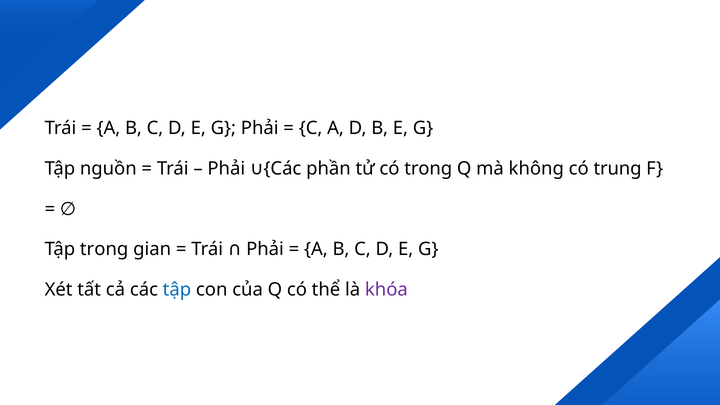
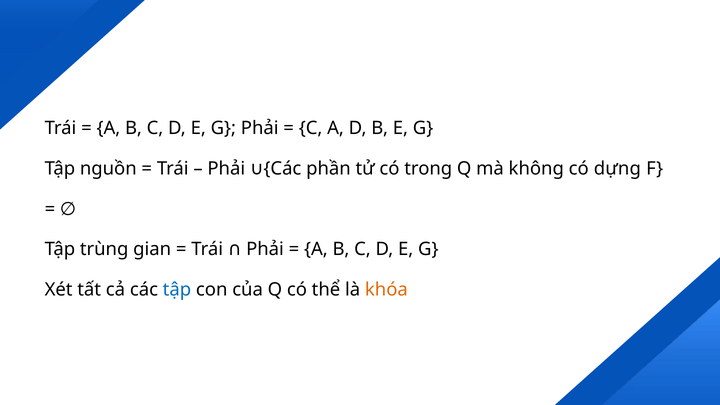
trung: trung -> dựng
Tập trong: trong -> trùng
khóa colour: purple -> orange
